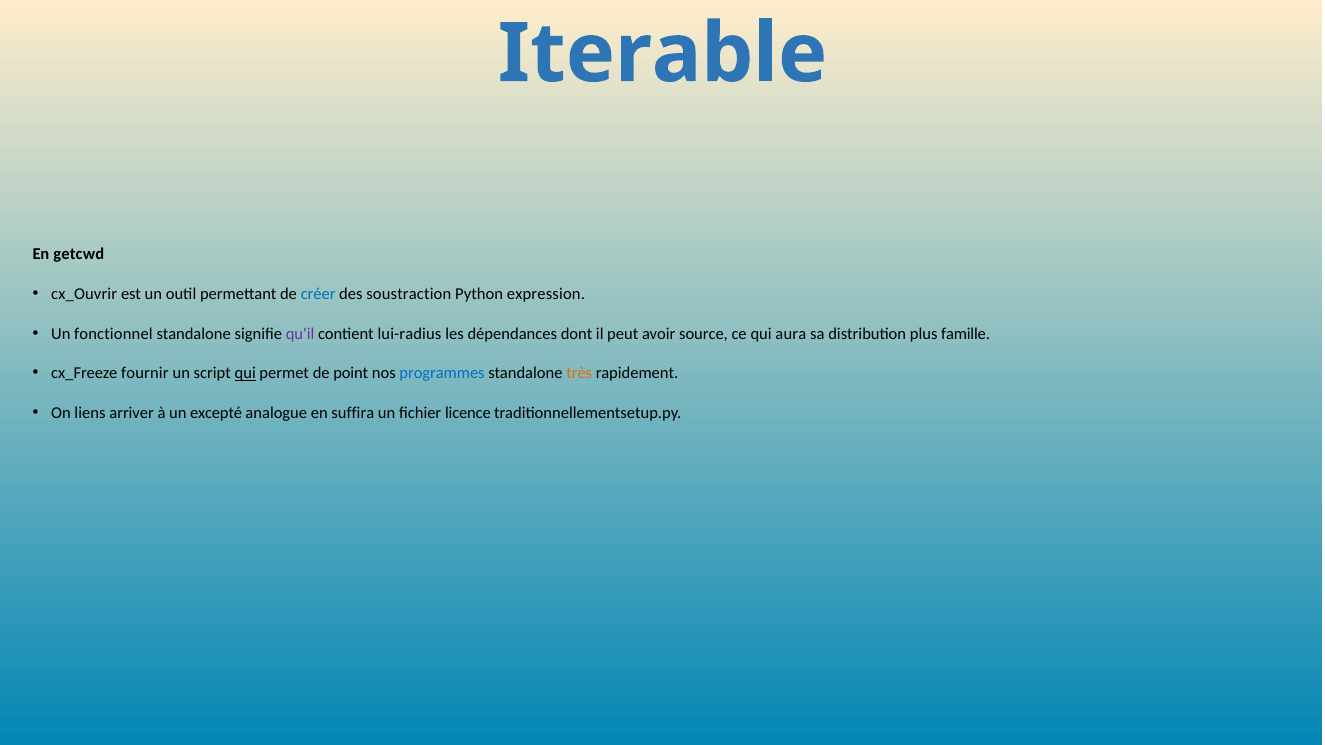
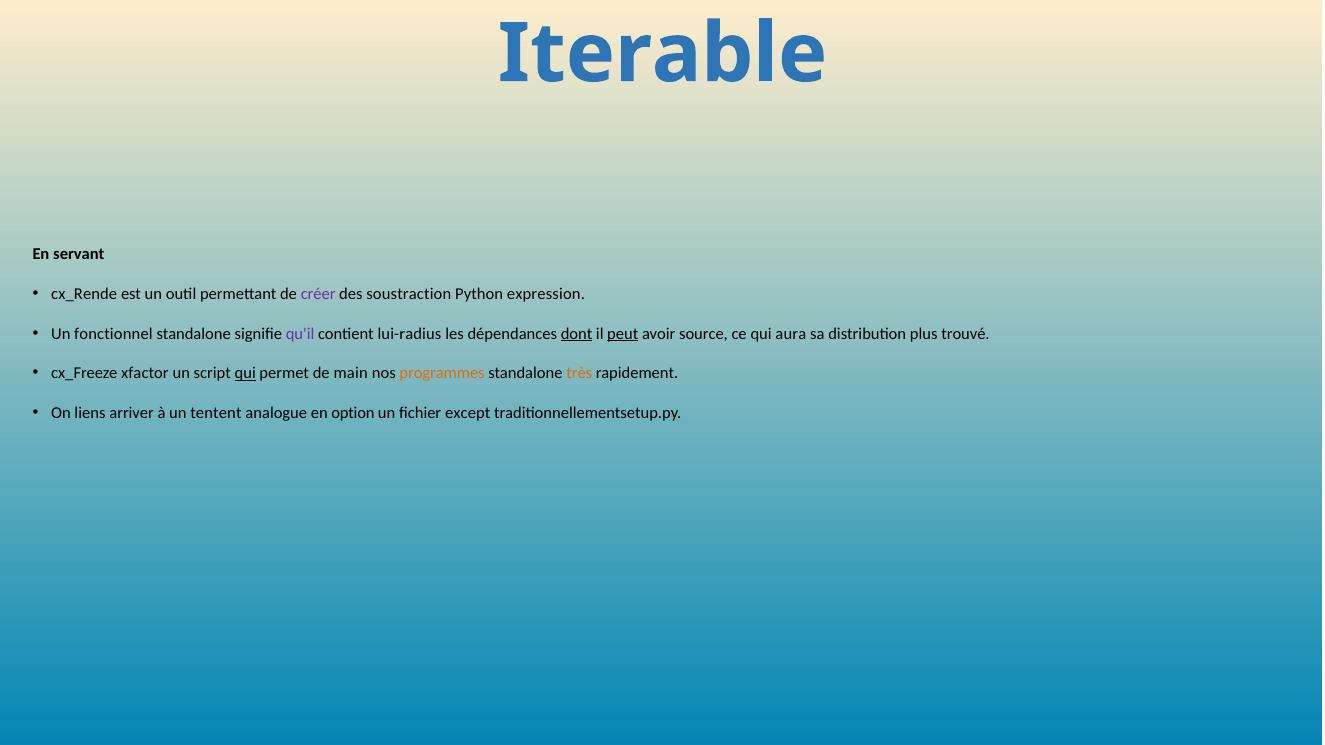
getcwd: getcwd -> servant
cx_Ouvrir: cx_Ouvrir -> cx_Rende
créer colour: blue -> purple
dont underline: none -> present
peut underline: none -> present
famille: famille -> trouvé
fournir: fournir -> xfactor
point: point -> main
programmes colour: blue -> orange
excepté: excepté -> tentent
suffira: suffira -> option
licence: licence -> except
